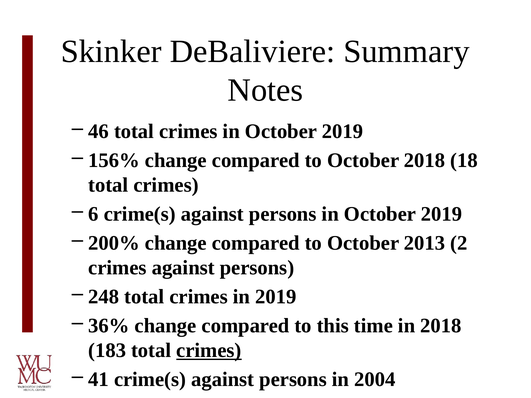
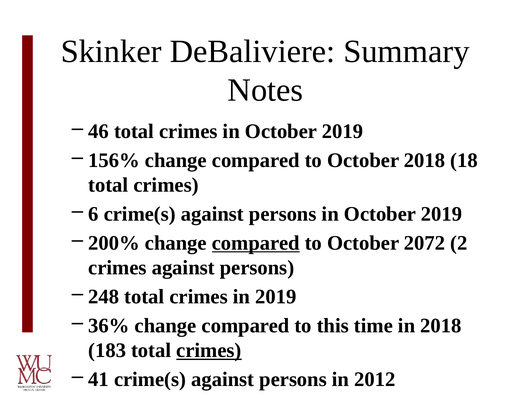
compared at (256, 243) underline: none -> present
2013: 2013 -> 2072
2004: 2004 -> 2012
